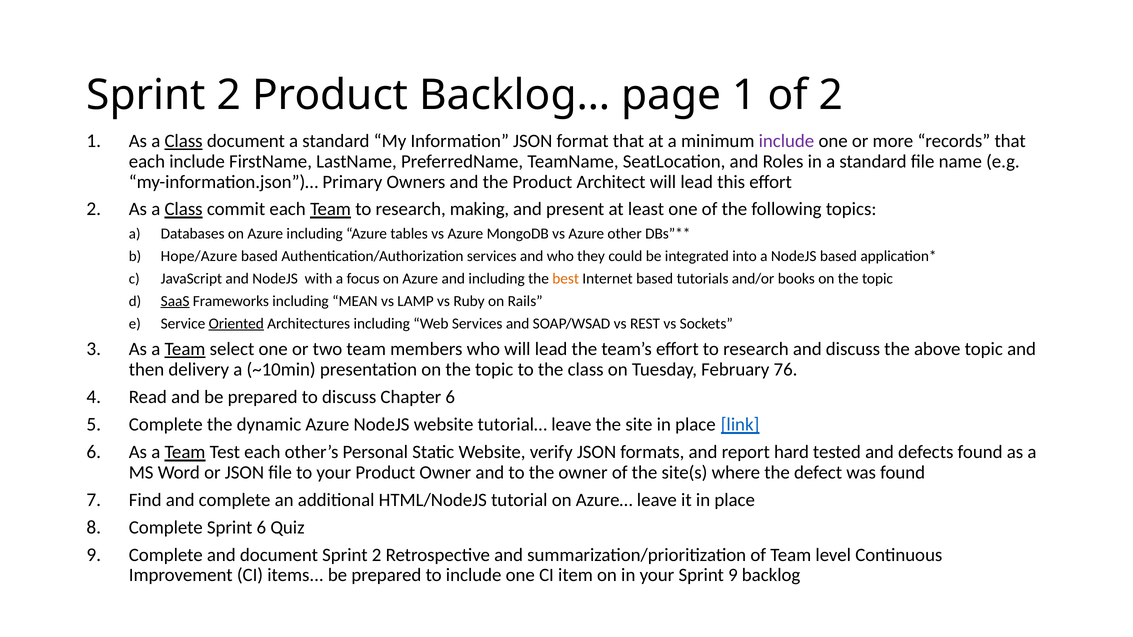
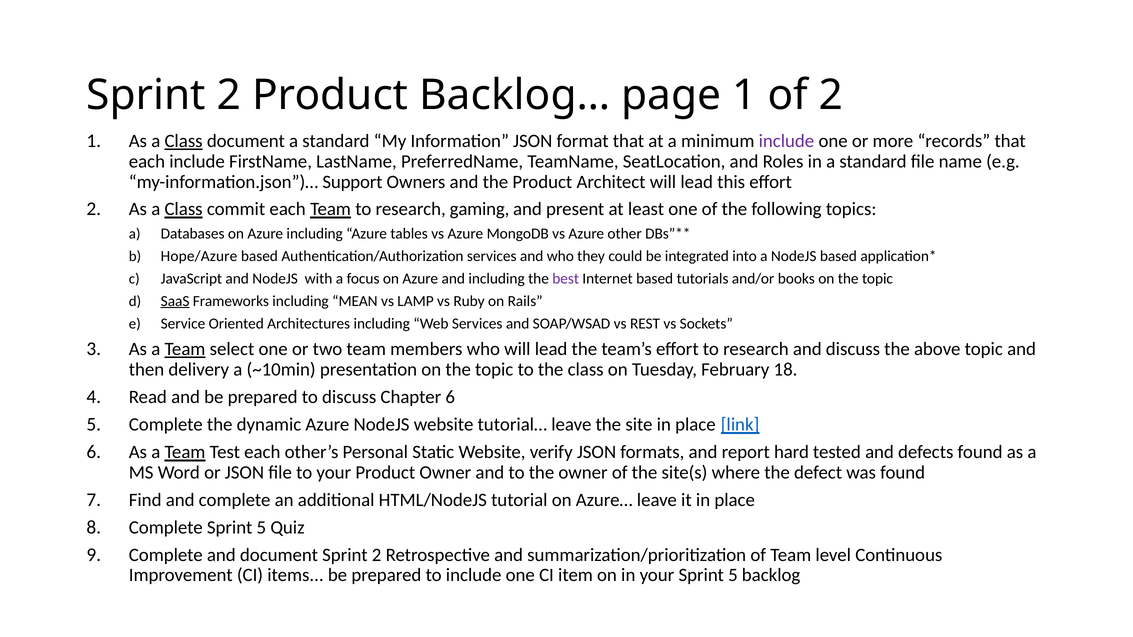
Primary: Primary -> Support
making: making -> gaming
best colour: orange -> purple
Oriented underline: present -> none
76: 76 -> 18
Complete Sprint 6: 6 -> 5
your Sprint 9: 9 -> 5
